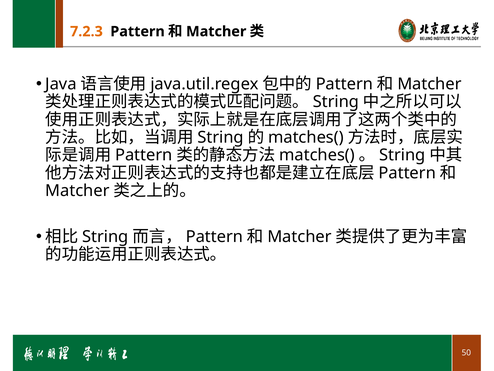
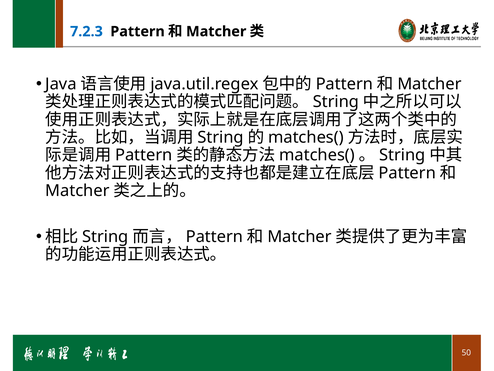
7.2.3 colour: orange -> blue
